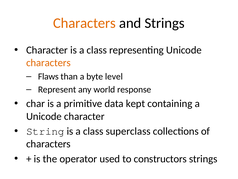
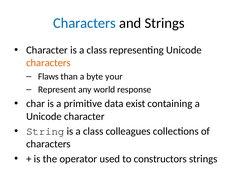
Characters at (84, 23) colour: orange -> blue
level: level -> your
kept: kept -> exist
superclass: superclass -> colleagues
